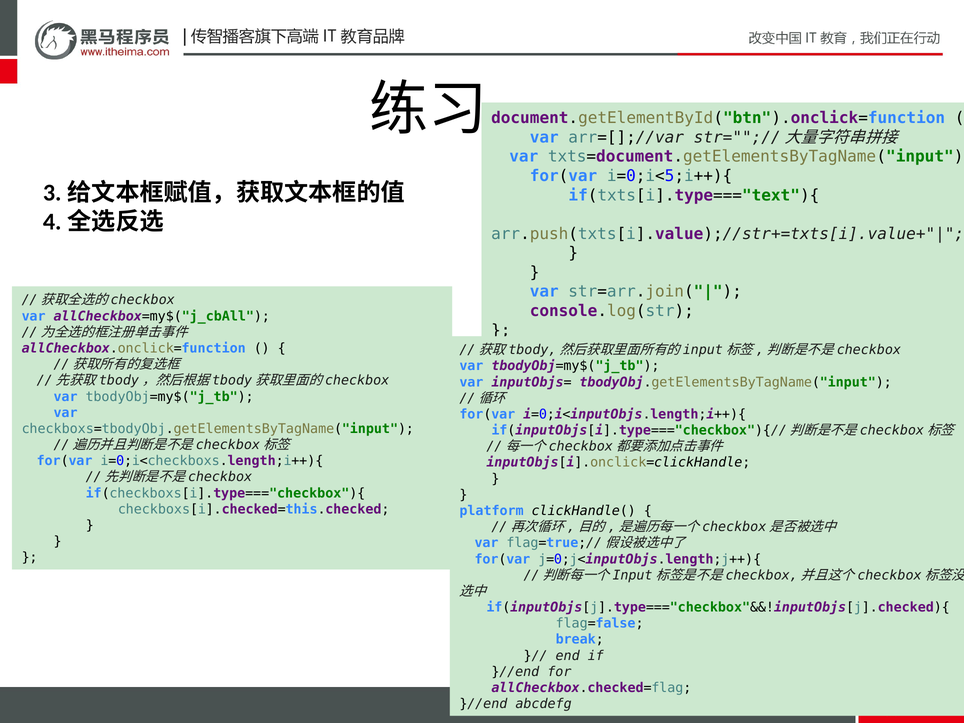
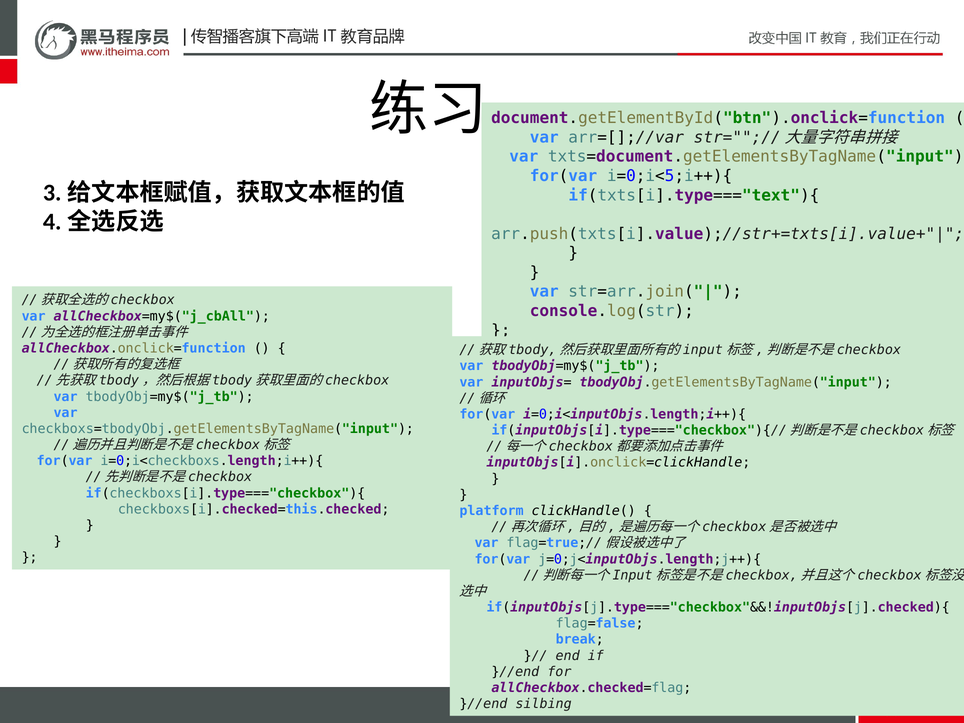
abcdefg: abcdefg -> silbing
